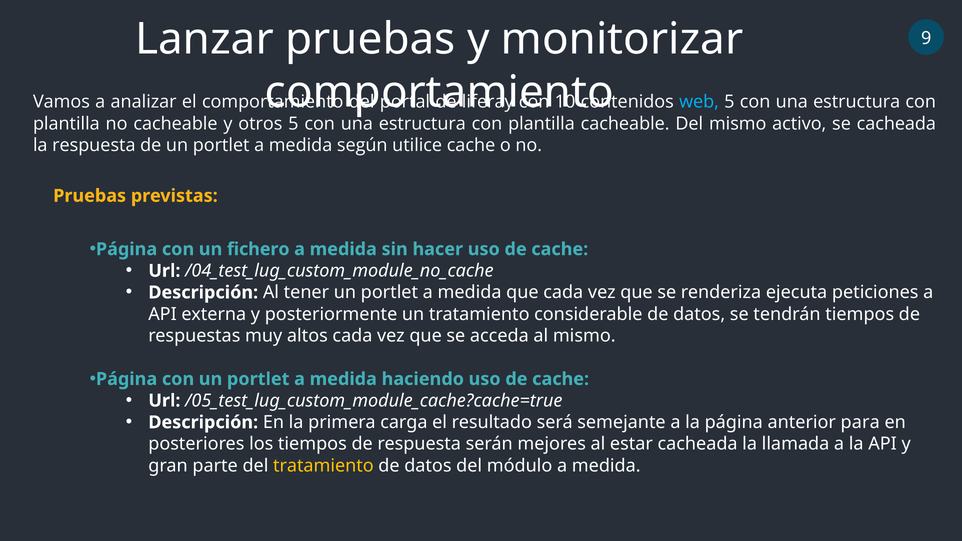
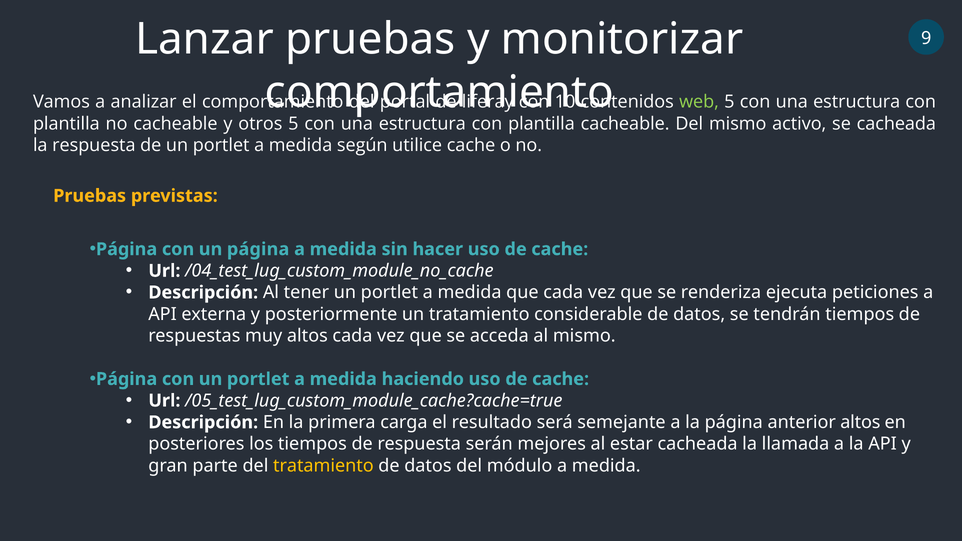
web colour: light blue -> light green
un fichero: fichero -> página
anterior para: para -> altos
